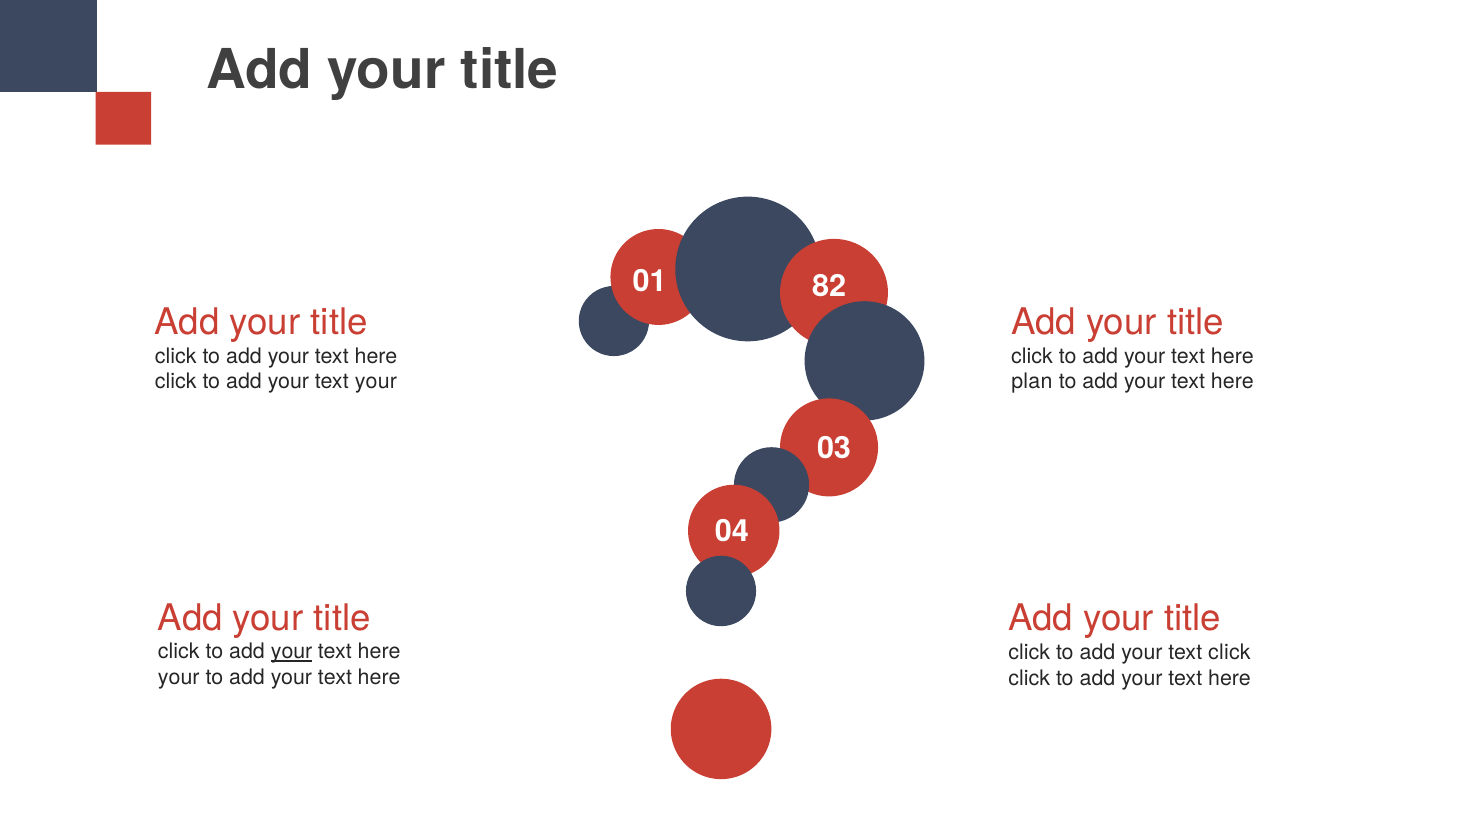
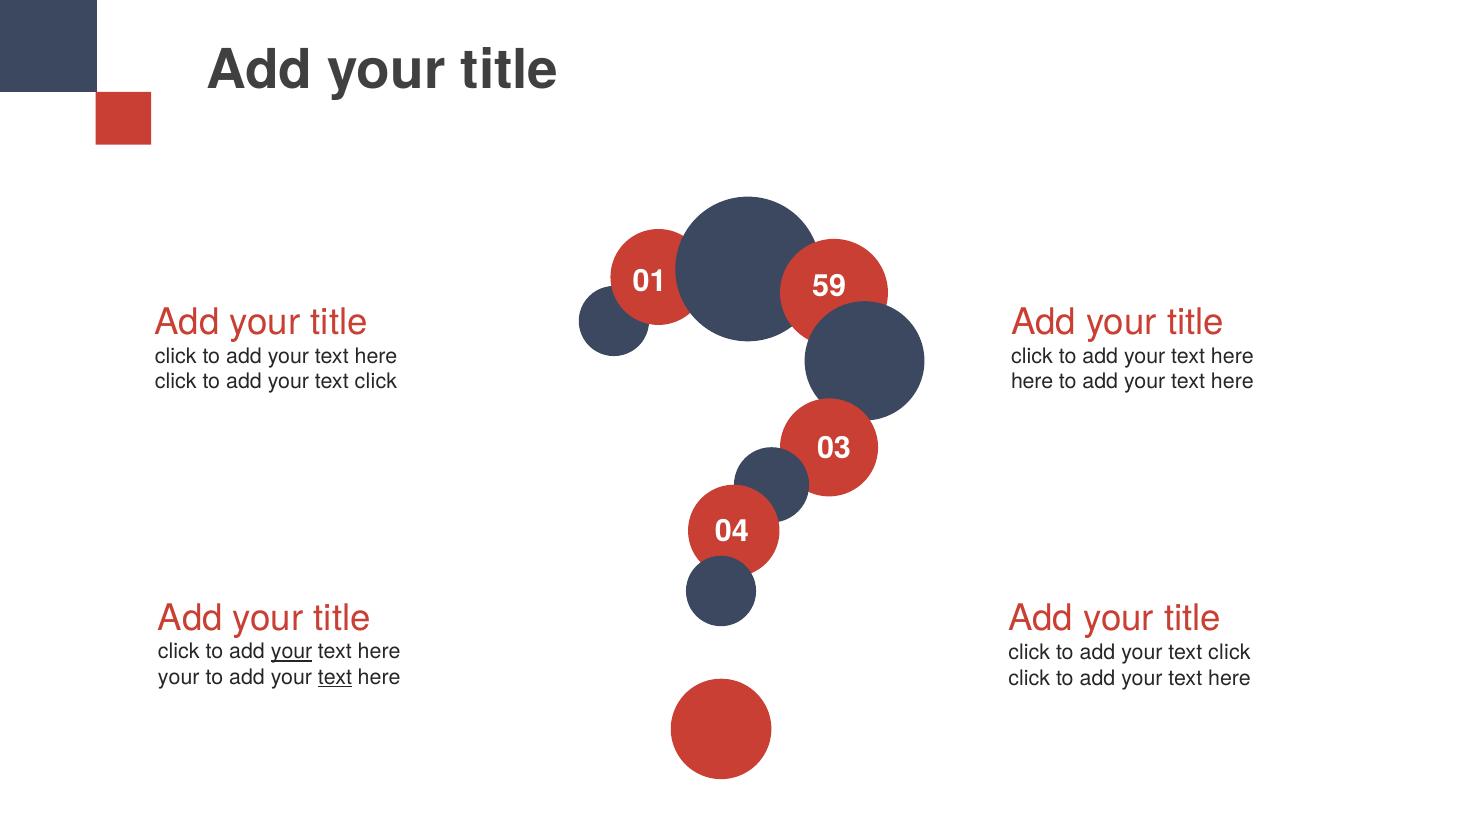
82: 82 -> 59
your at (376, 382): your -> click
plan at (1032, 382): plan -> here
text at (335, 678) underline: none -> present
